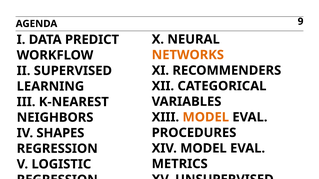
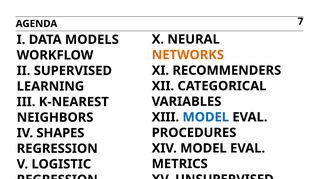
9: 9 -> 7
PREDICT: PREDICT -> MODELS
MODEL at (206, 117) colour: orange -> blue
